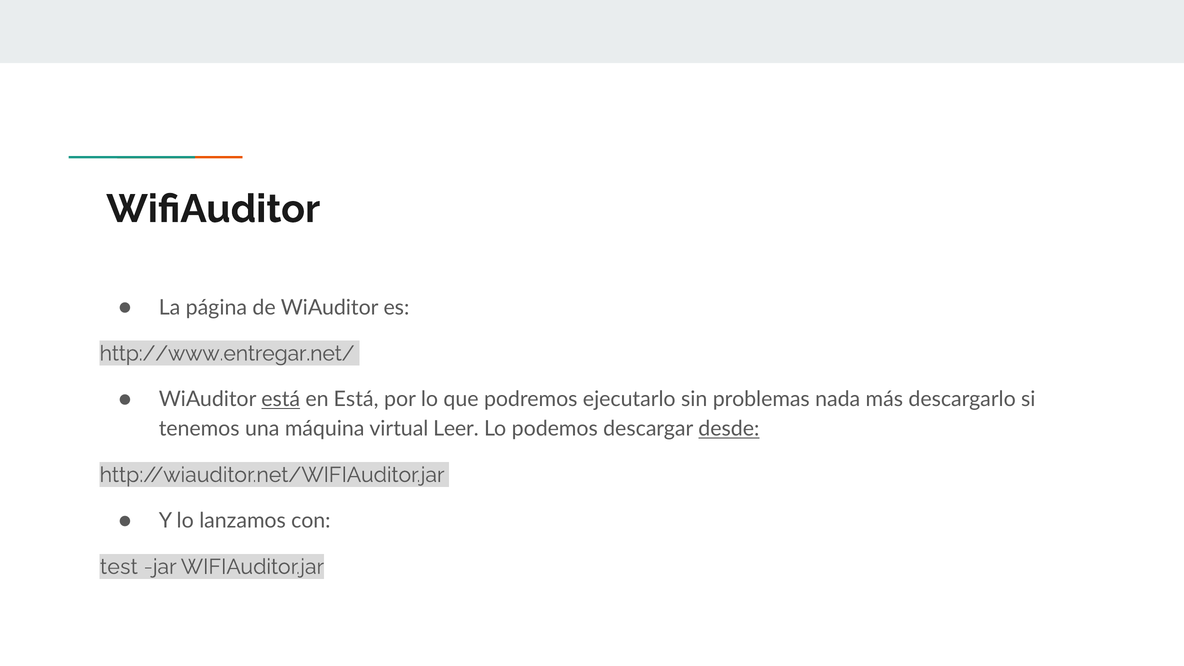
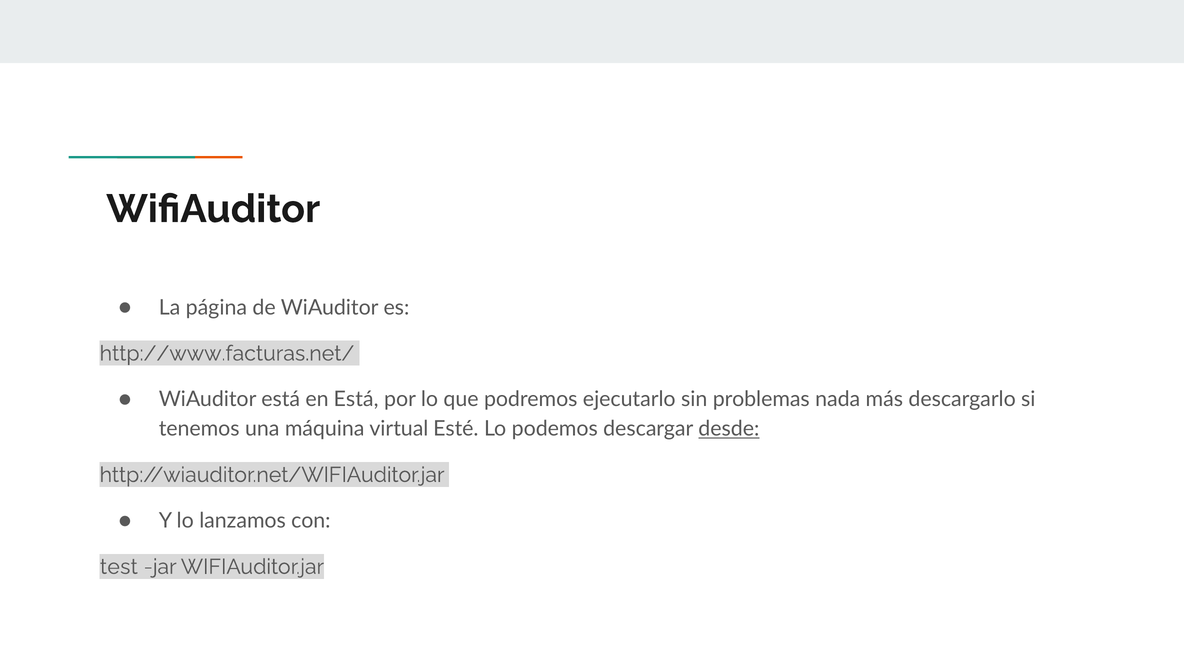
http://www.entregar.net/: http://www.entregar.net/ -> http://www.facturas.net/
está at (281, 399) underline: present -> none
Leer: Leer -> Esté
